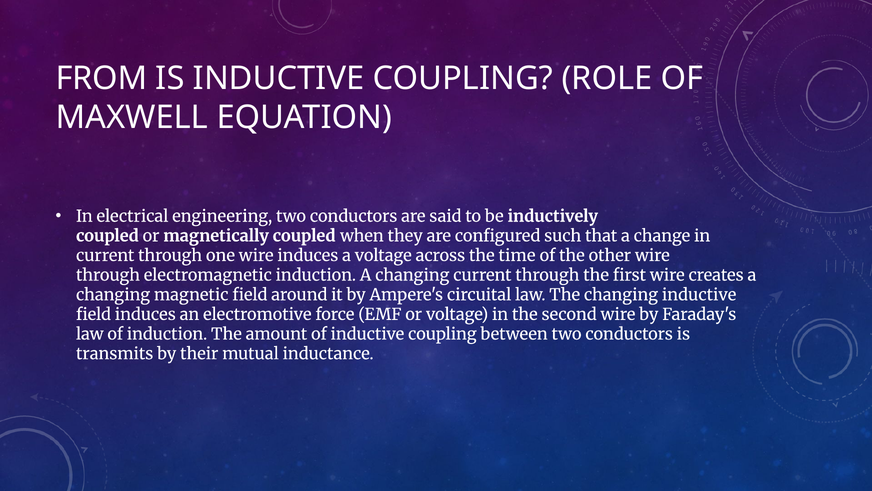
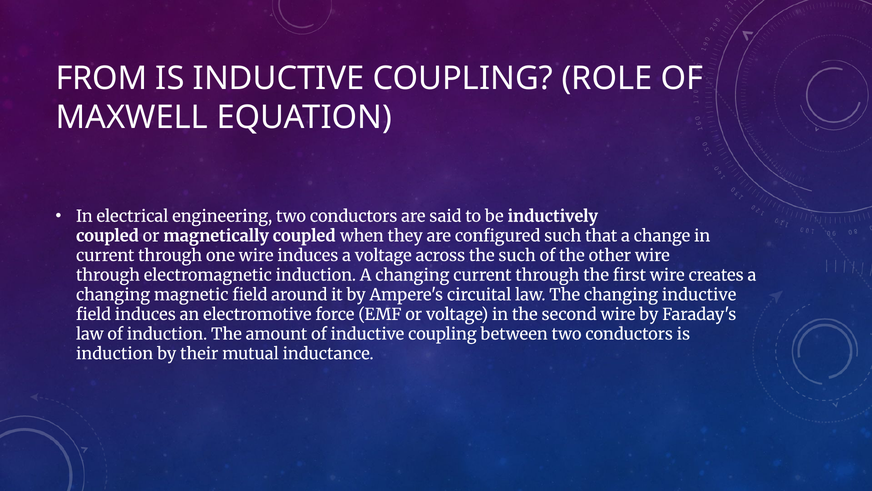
the time: time -> such
transmits at (115, 353): transmits -> induction
